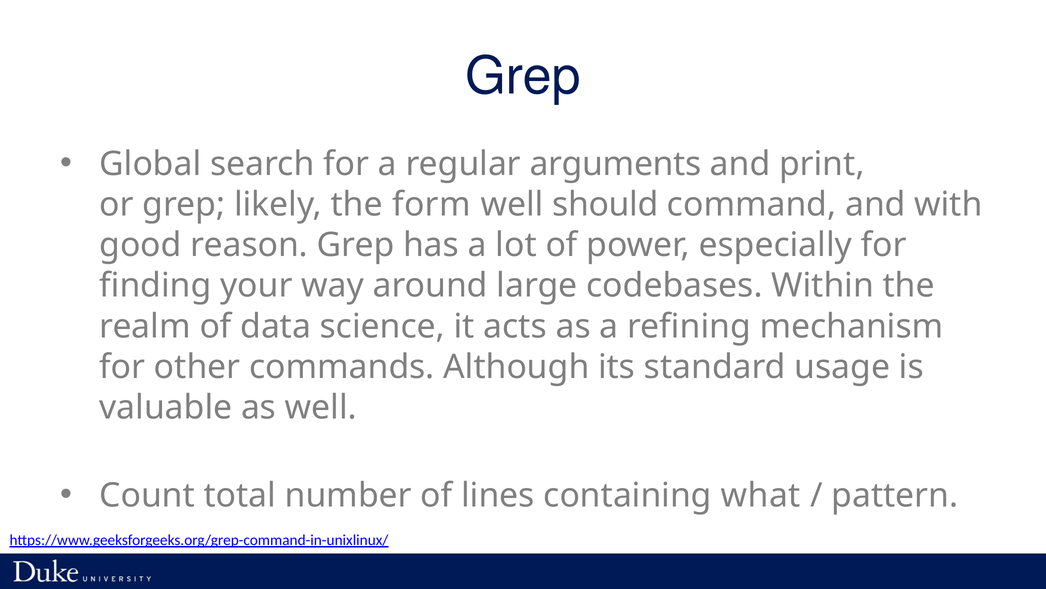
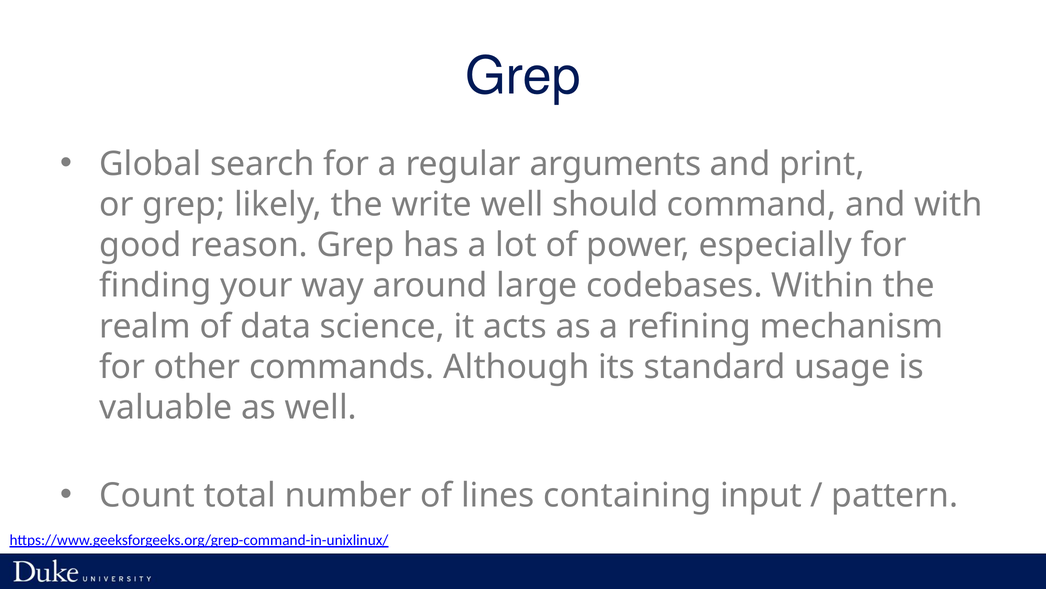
form: form -> write
what: what -> input
